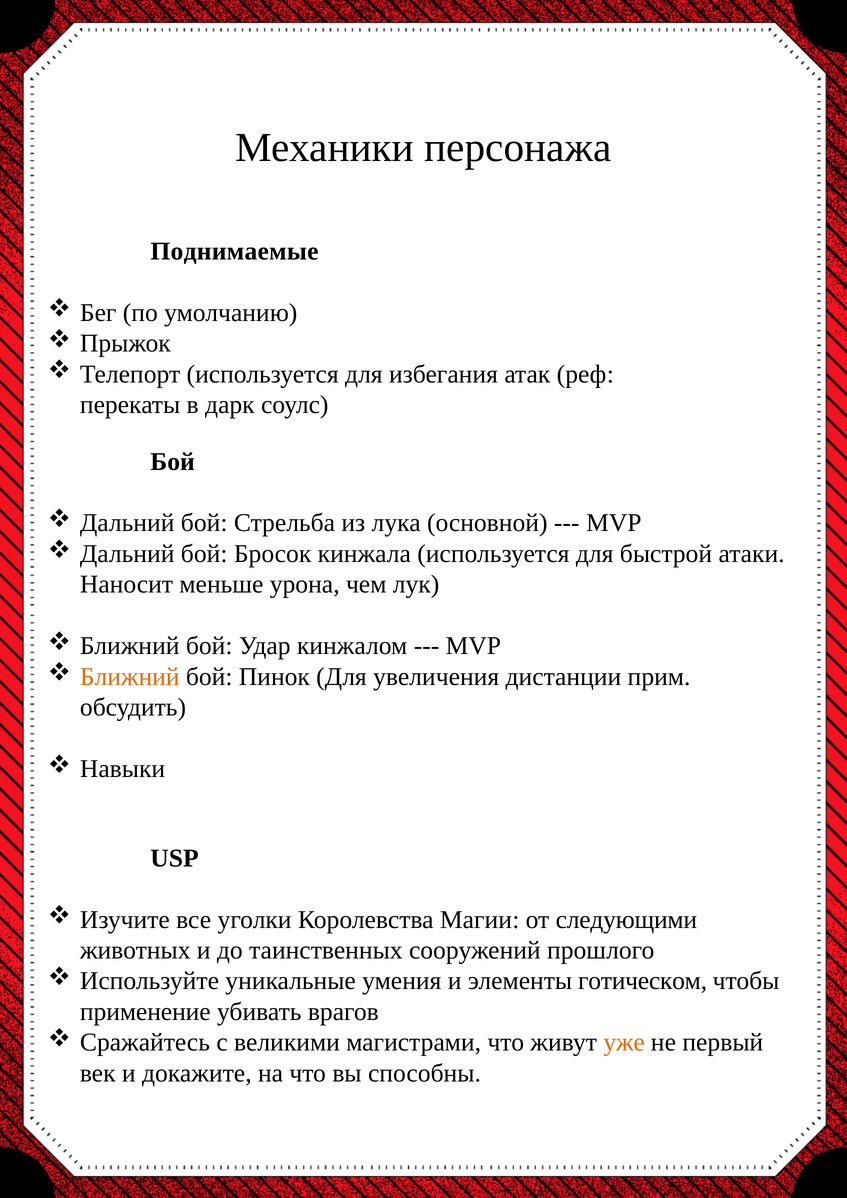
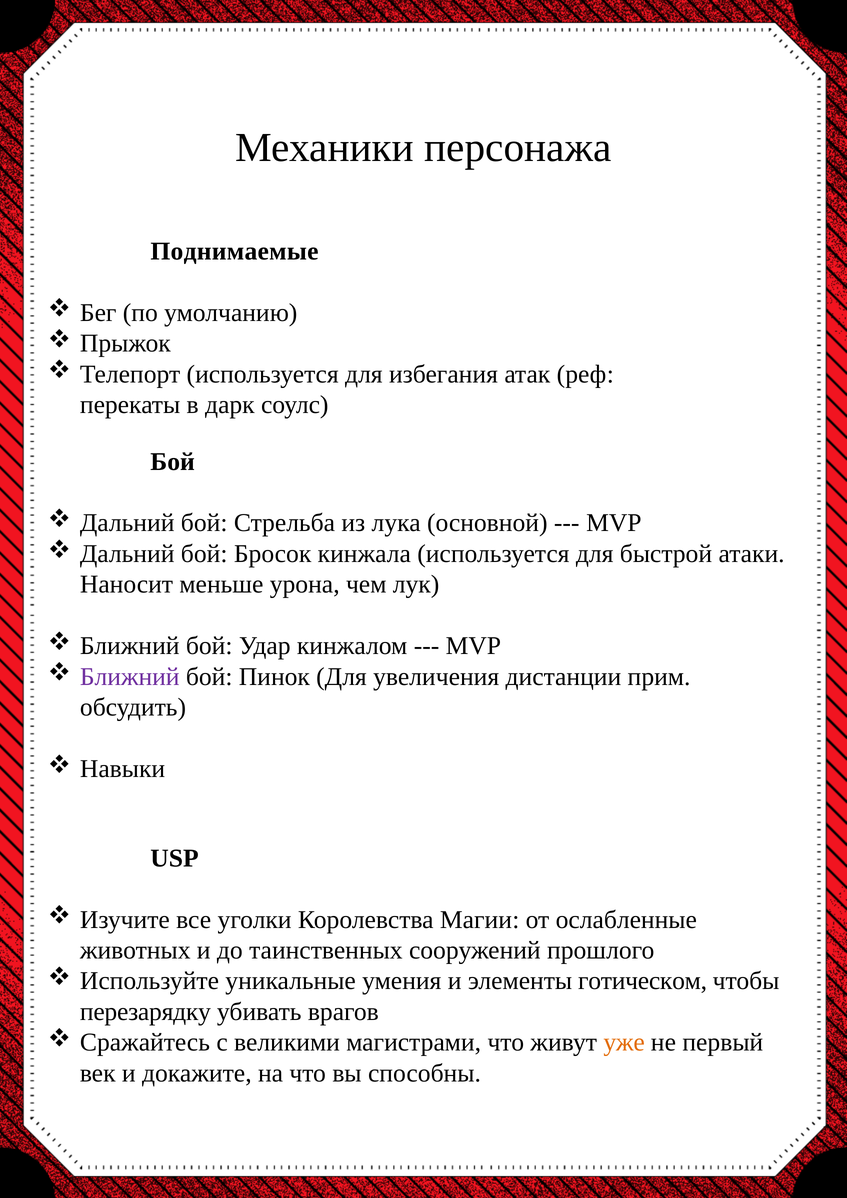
Ближний at (130, 677) colour: orange -> purple
следующими: следующими -> ослабленные
применение: применение -> перезарядку
